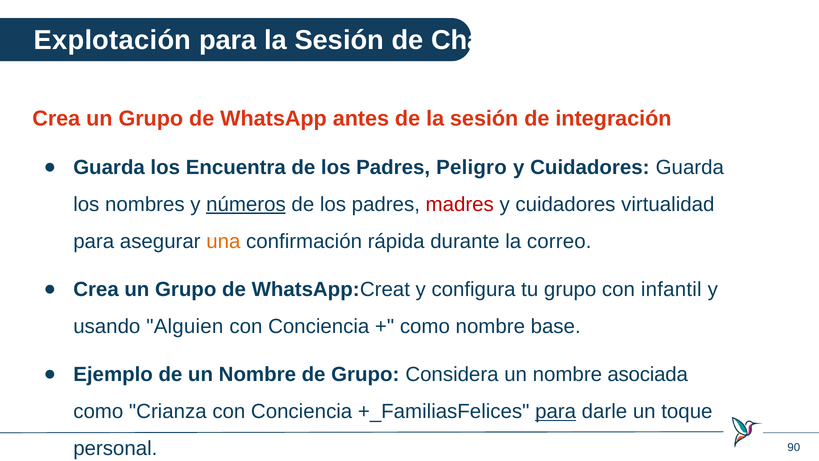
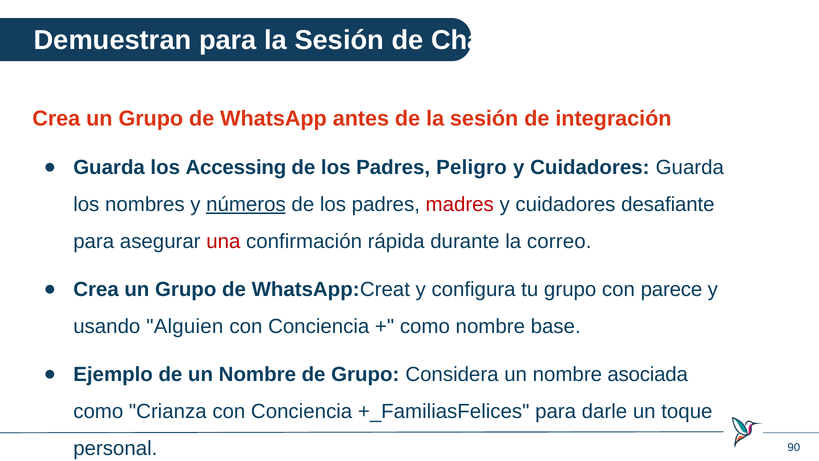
Explotación: Explotación -> Demuestran
Encuentra: Encuentra -> Accessing
virtualidad: virtualidad -> desafiante
una colour: orange -> red
infantil: infantil -> parece
para at (556, 411) underline: present -> none
